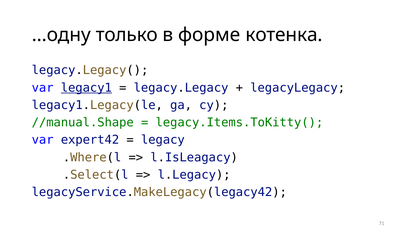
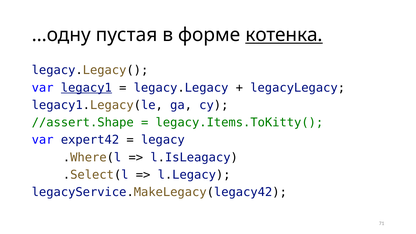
только: только -> пустая
котенка underline: none -> present
//manual.Shape: //manual.Shape -> //assert.Shape
